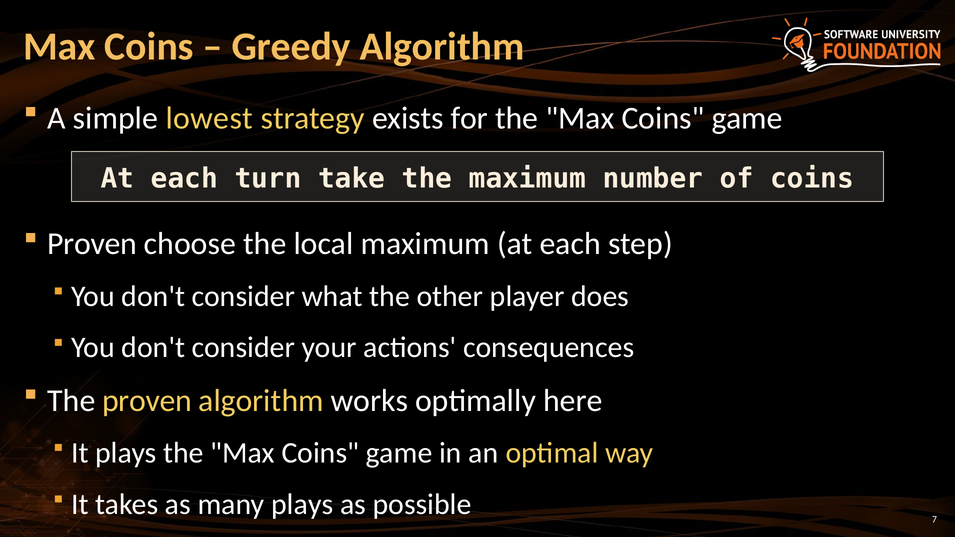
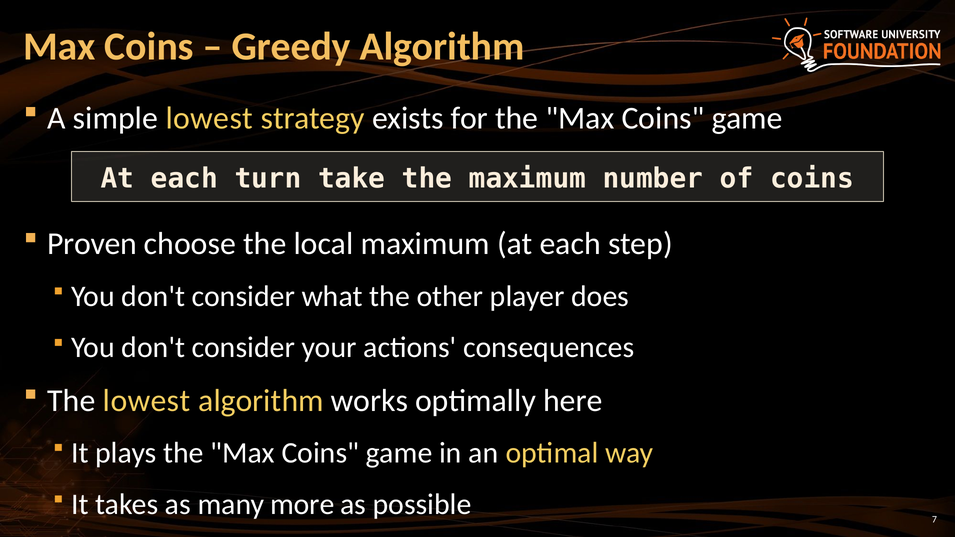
The proven: proven -> lowest
many plays: plays -> more
